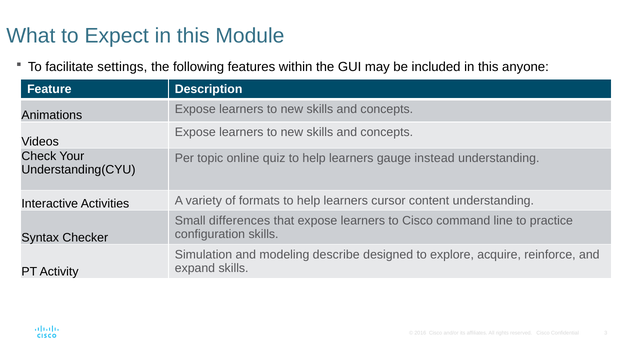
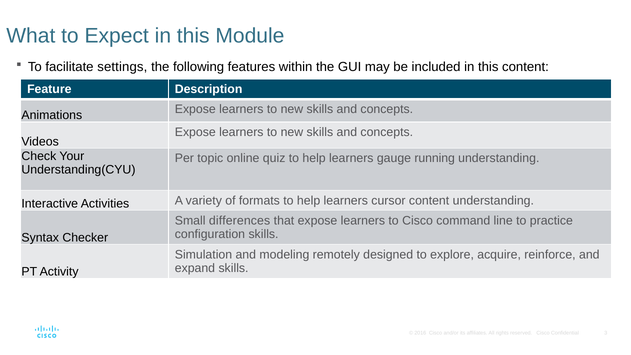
this anyone: anyone -> content
instead: instead -> running
describe: describe -> remotely
